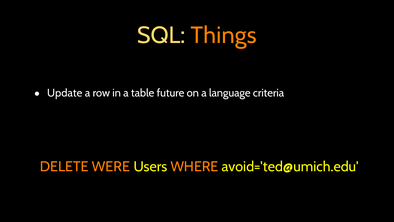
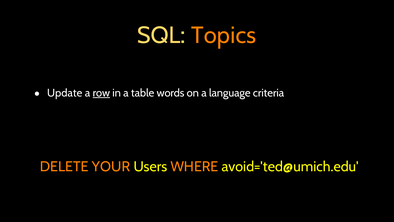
Things: Things -> Topics
row underline: none -> present
future: future -> words
WERE: WERE -> YOUR
